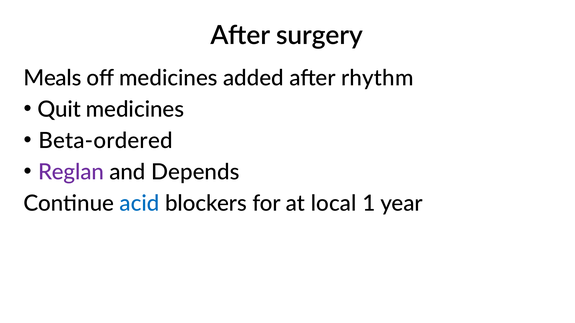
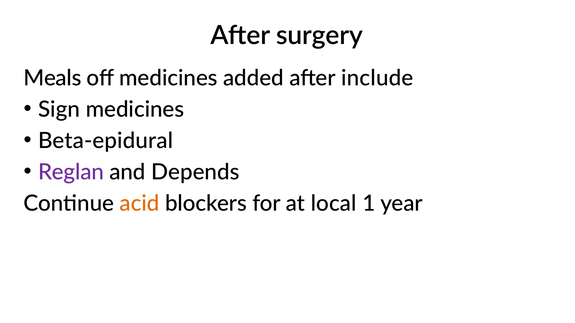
rhythm: rhythm -> include
Quit: Quit -> Sign
Beta-ordered: Beta-ordered -> Beta-epidural
acid colour: blue -> orange
